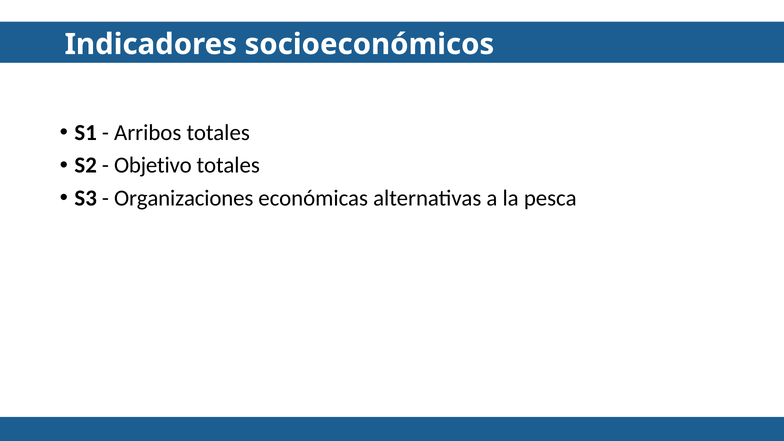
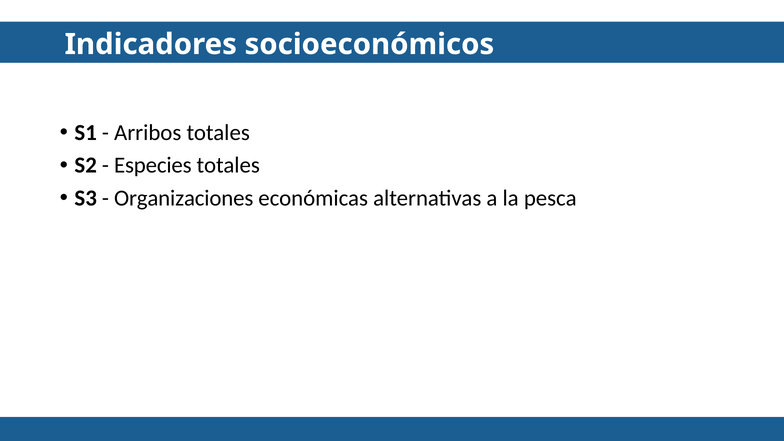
Objetivo: Objetivo -> Especies
